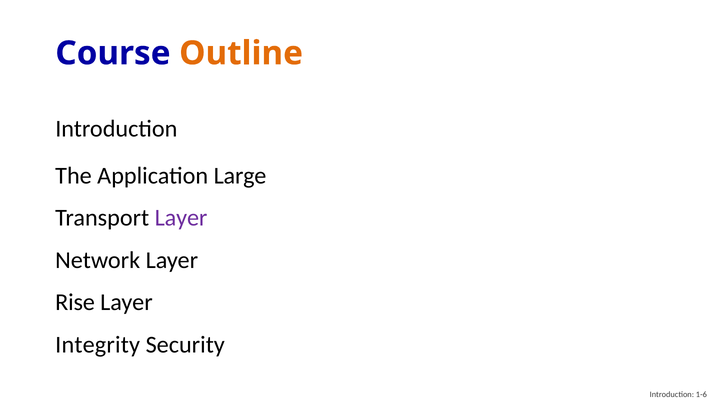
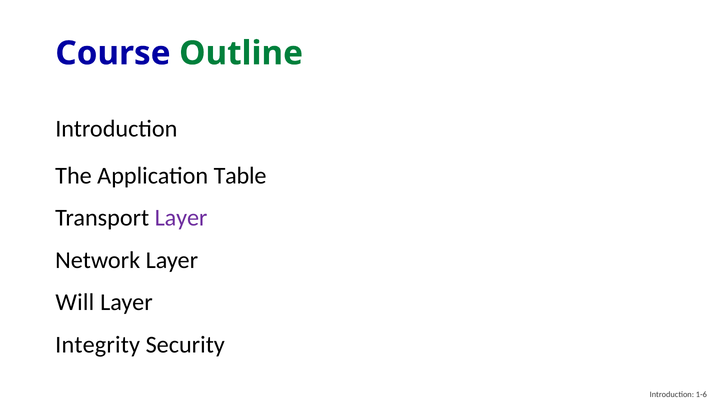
Outline colour: orange -> green
Large: Large -> Table
Rise: Rise -> Will
